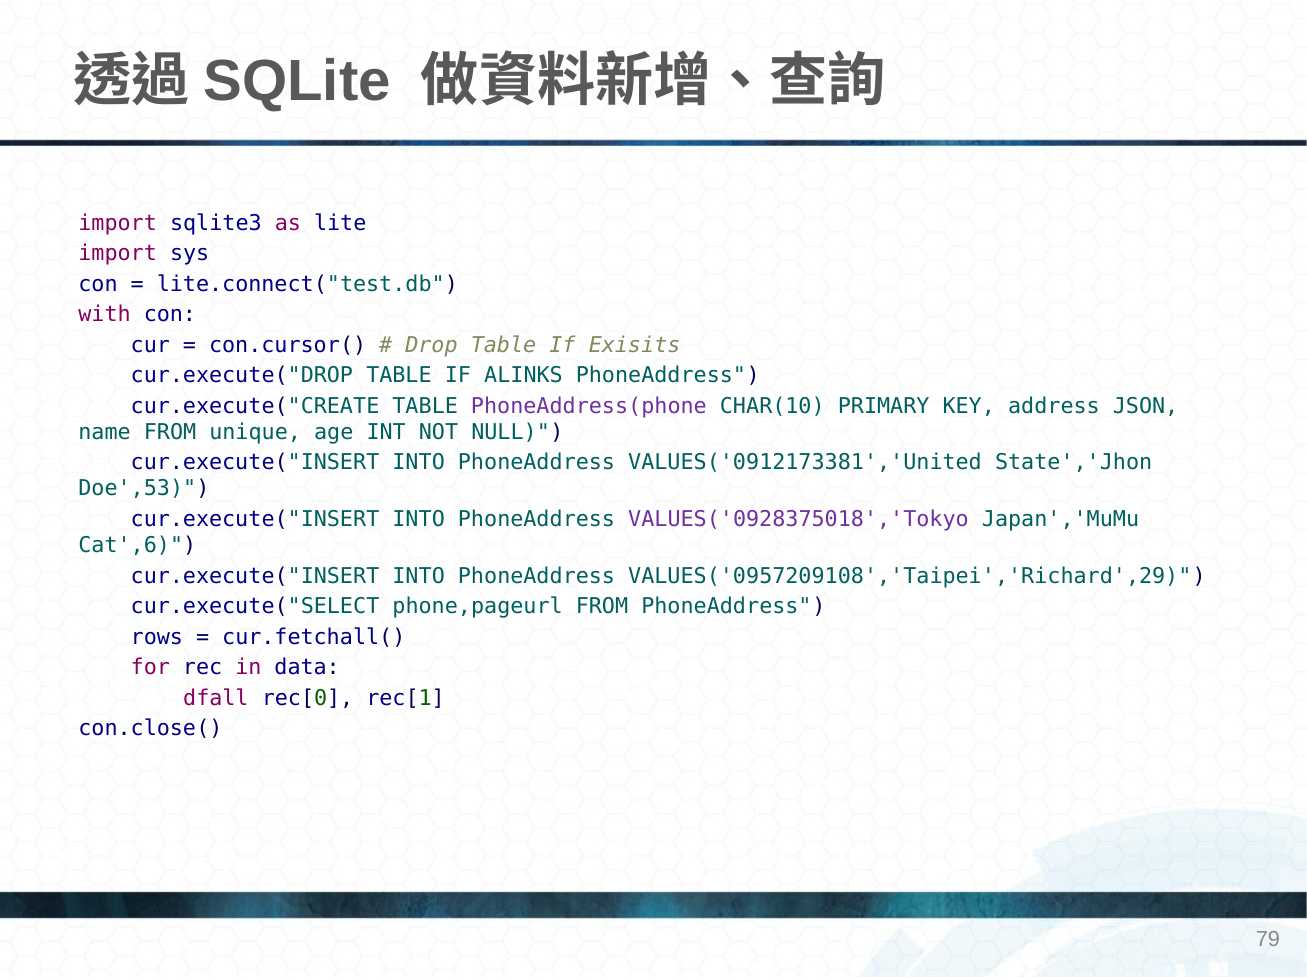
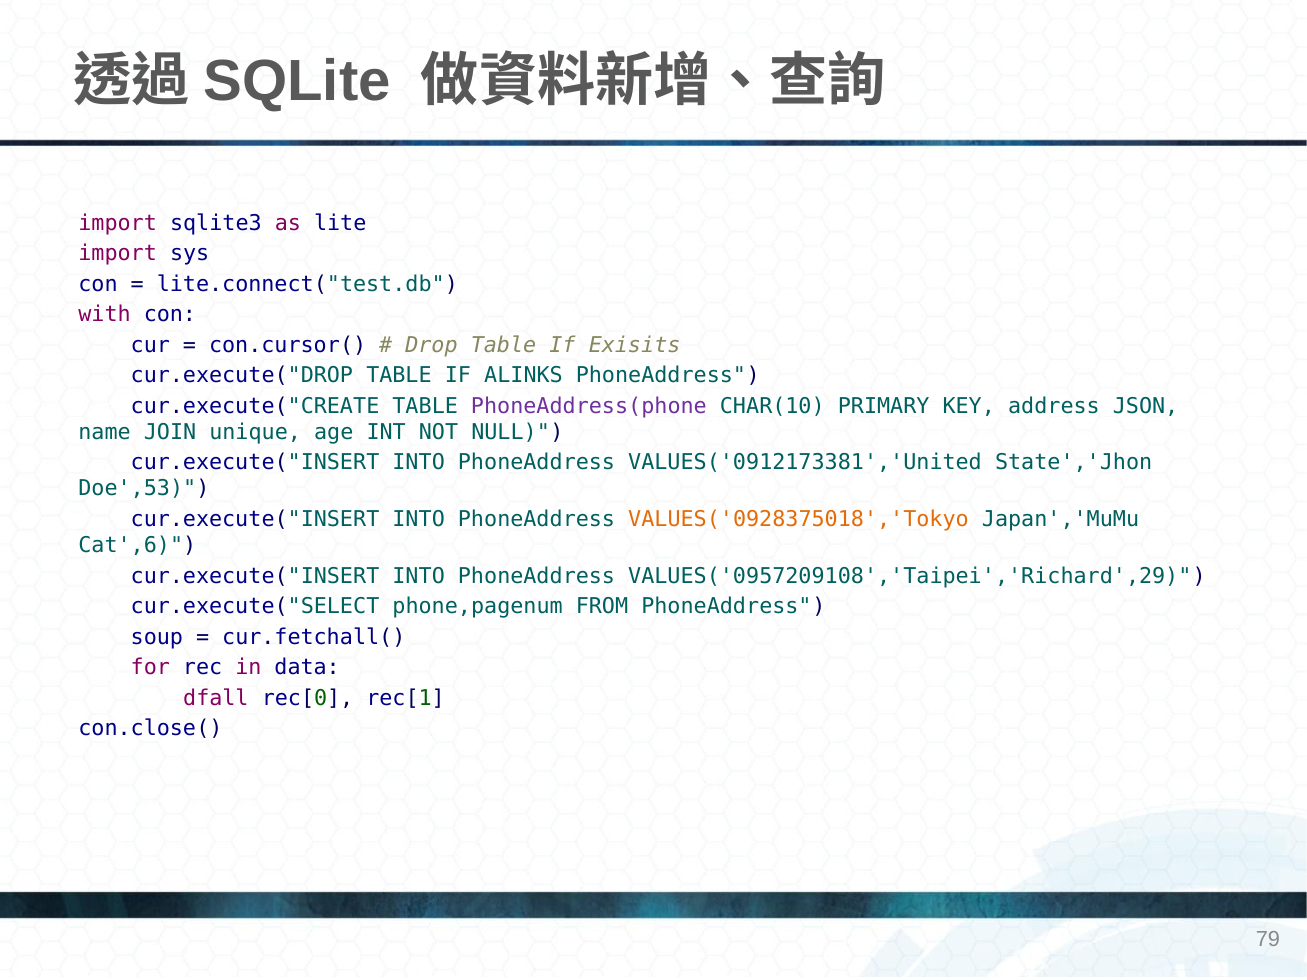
name FROM: FROM -> JOIN
VALUES('0928375018','Tokyo colour: purple -> orange
phone,pageurl: phone,pageurl -> phone,pagenum
rows: rows -> soup
